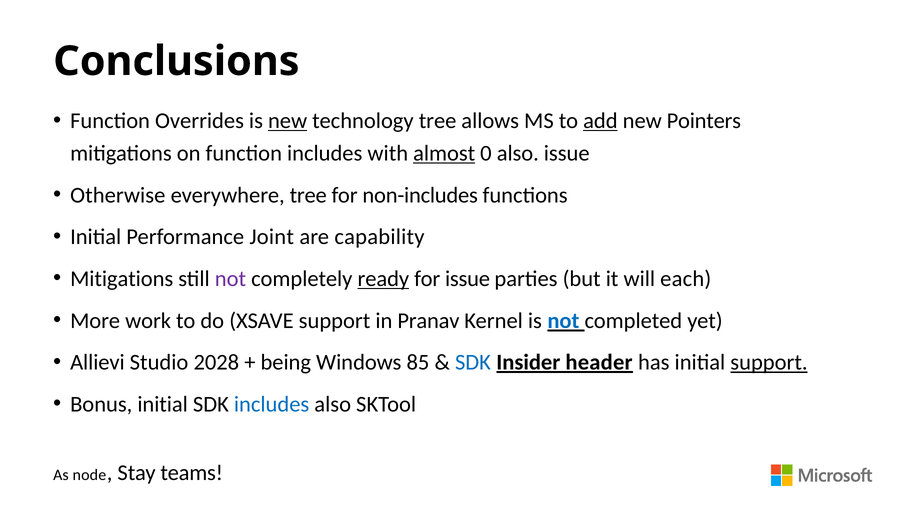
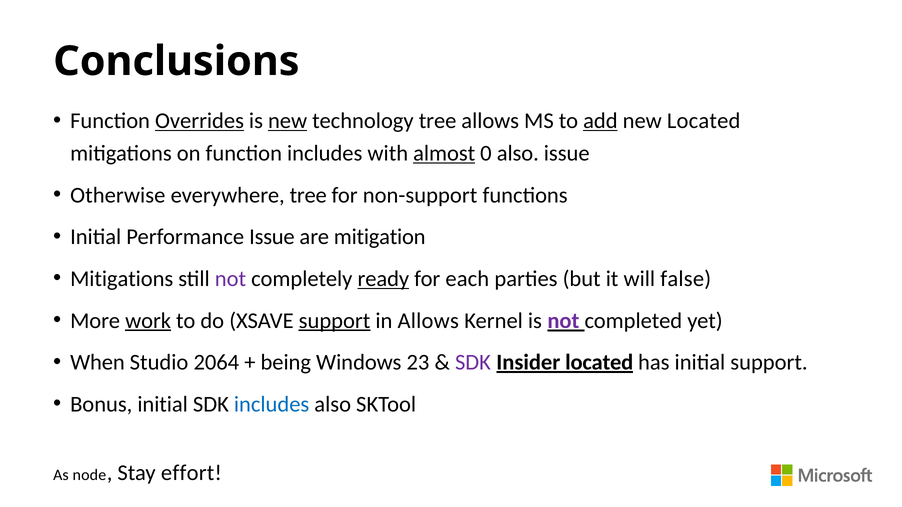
Overrides underline: none -> present
new Pointers: Pointers -> Located
non-includes: non-includes -> non-support
Performance Joint: Joint -> Issue
capability: capability -> mitigation
for issue: issue -> each
each: each -> false
work underline: none -> present
support at (335, 321) underline: none -> present
in Pranav: Pranav -> Allows
not at (563, 321) colour: blue -> purple
Allievi: Allievi -> When
2028: 2028 -> 2064
85: 85 -> 23
SDK at (473, 363) colour: blue -> purple
Insider header: header -> located
support at (769, 363) underline: present -> none
teams: teams -> effort
